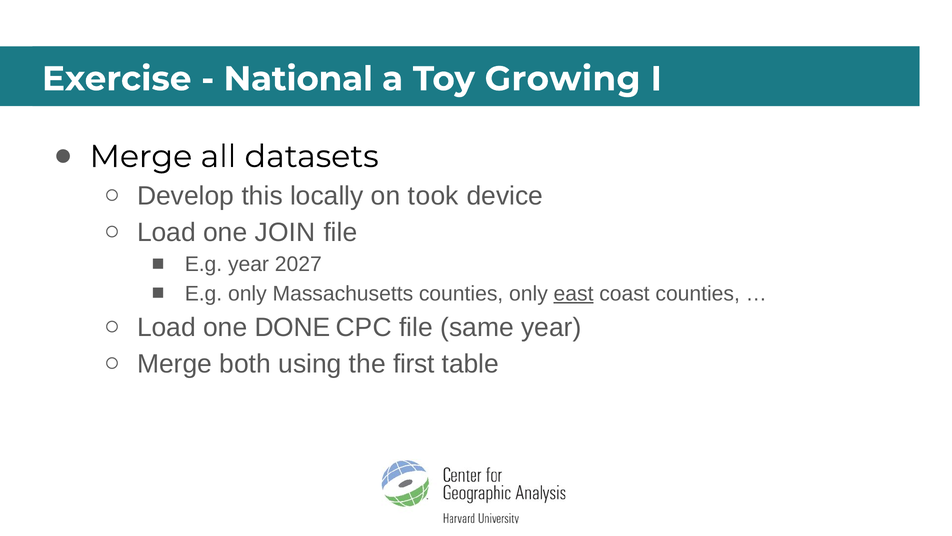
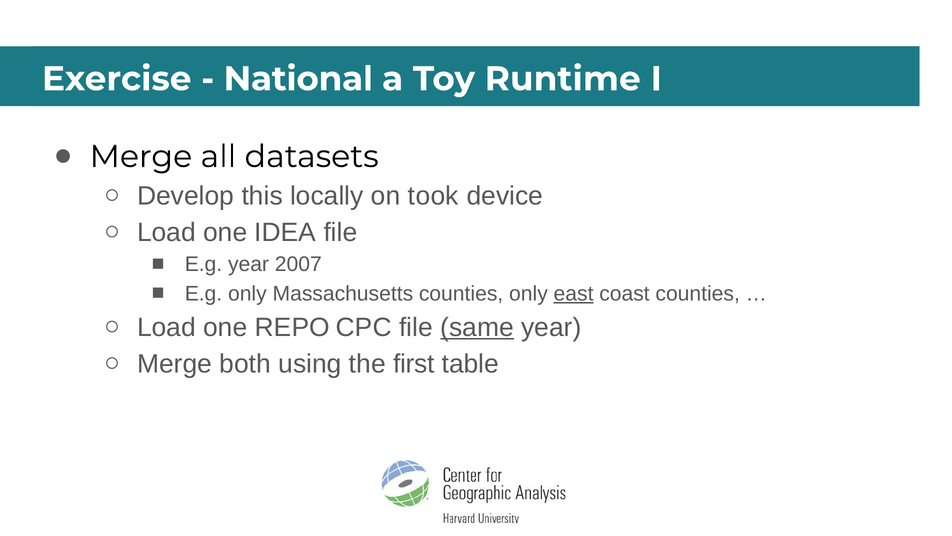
Growing: Growing -> Runtime
JOIN: JOIN -> IDEA
2027: 2027 -> 2007
DONE: DONE -> REPO
same underline: none -> present
